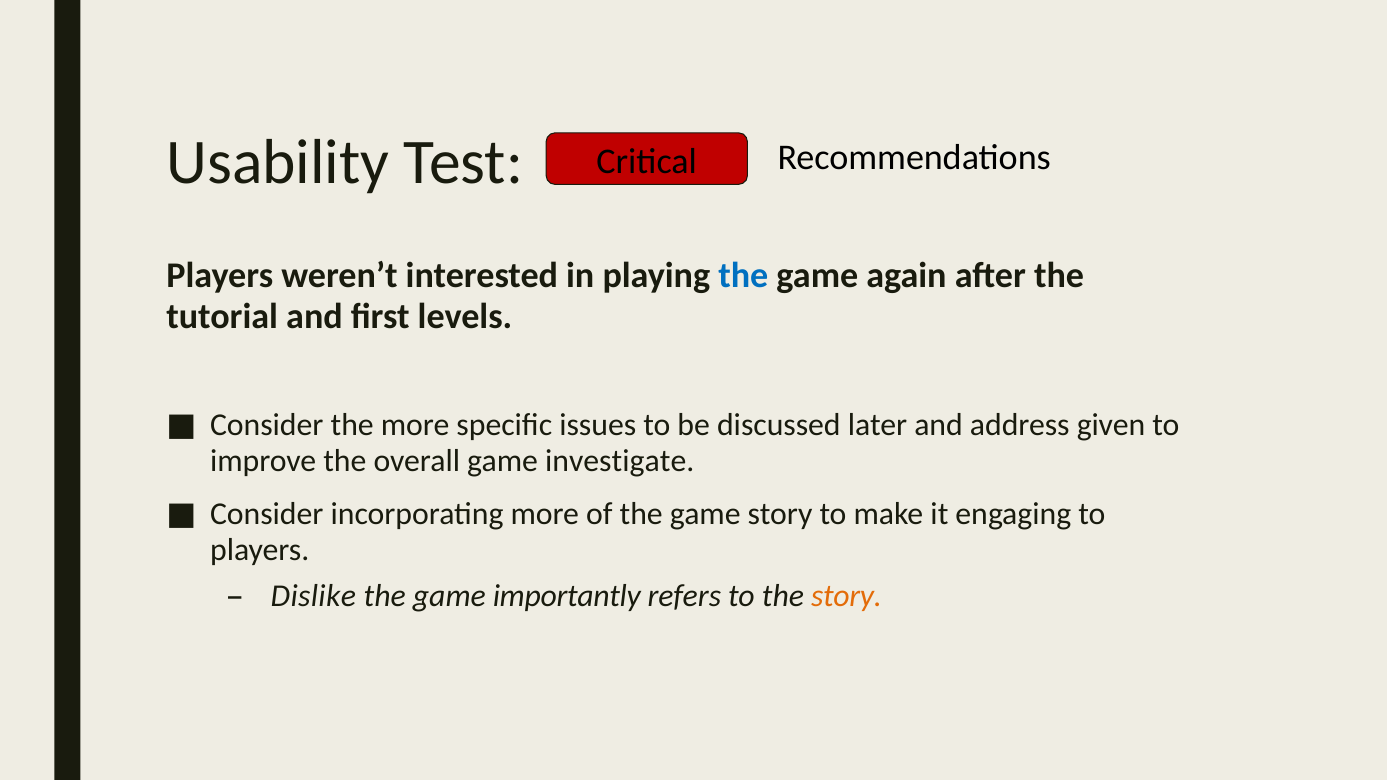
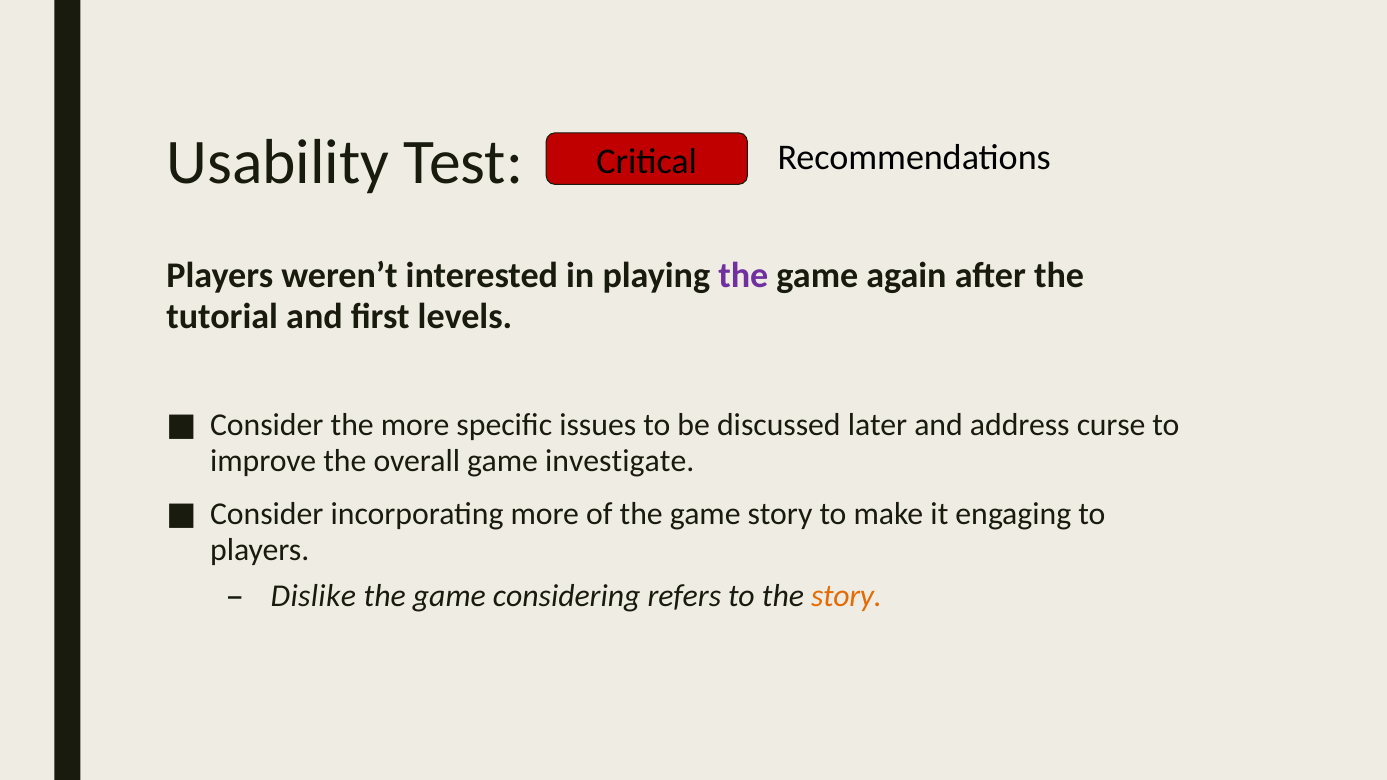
the at (743, 275) colour: blue -> purple
given: given -> curse
importantly: importantly -> considering
